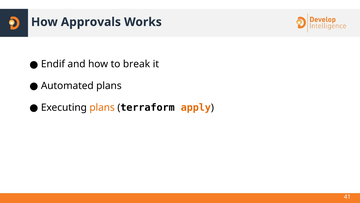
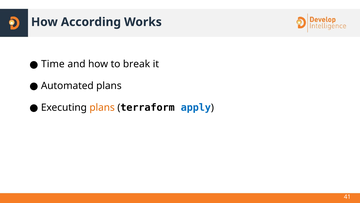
Approvals: Approvals -> According
Endif: Endif -> Time
apply colour: orange -> blue
